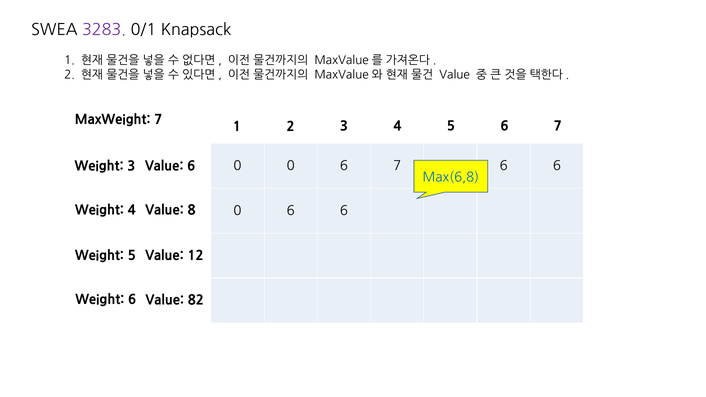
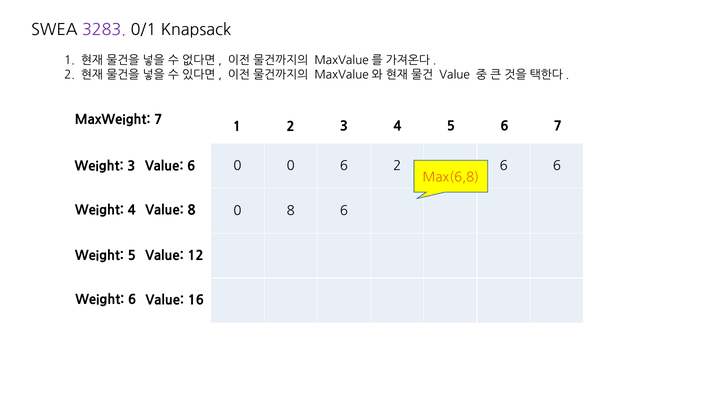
0 6 7: 7 -> 2
Max(6,8 colour: blue -> orange
6 at (291, 211): 6 -> 8
82: 82 -> 16
